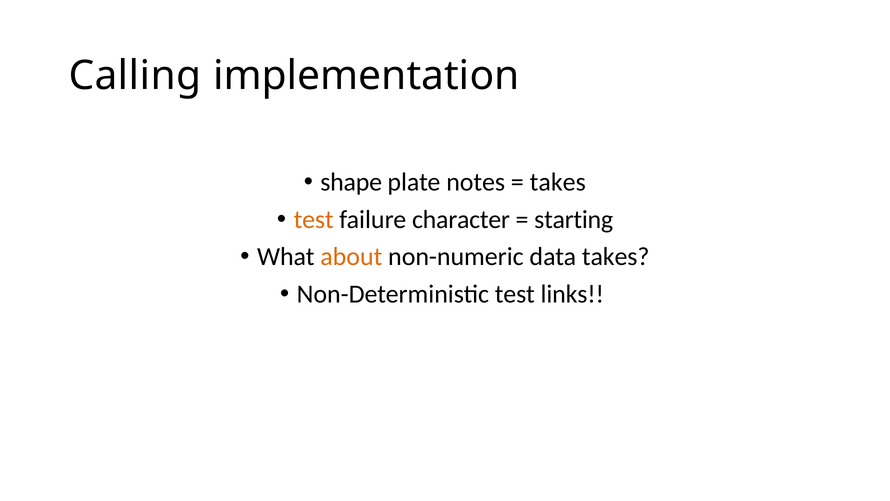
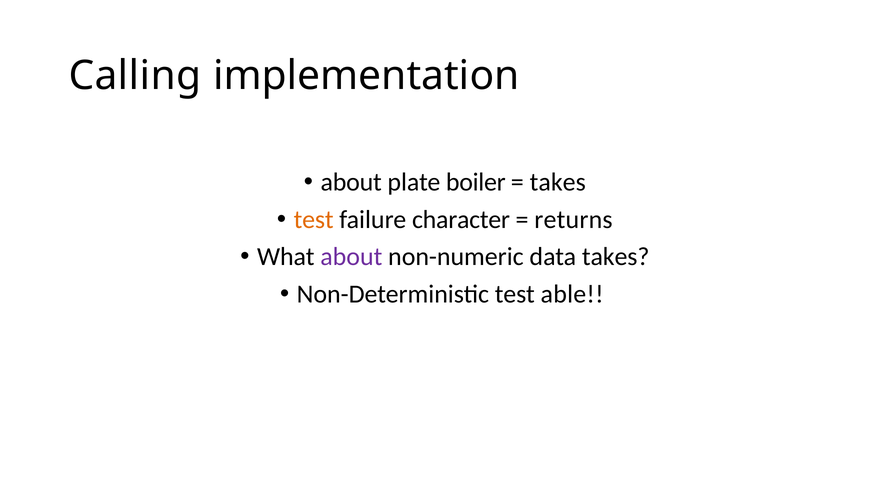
shape at (351, 182): shape -> about
notes: notes -> boiler
starting: starting -> returns
about at (351, 257) colour: orange -> purple
links: links -> able
